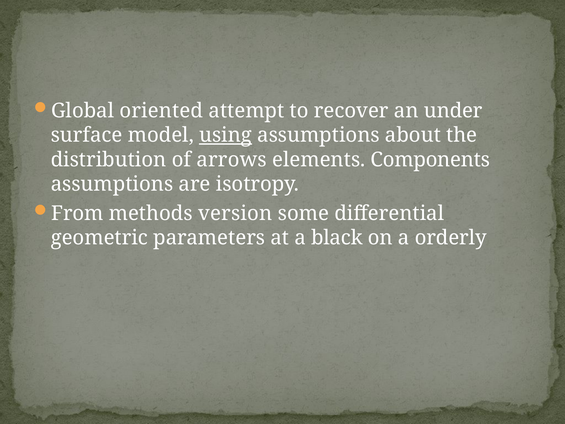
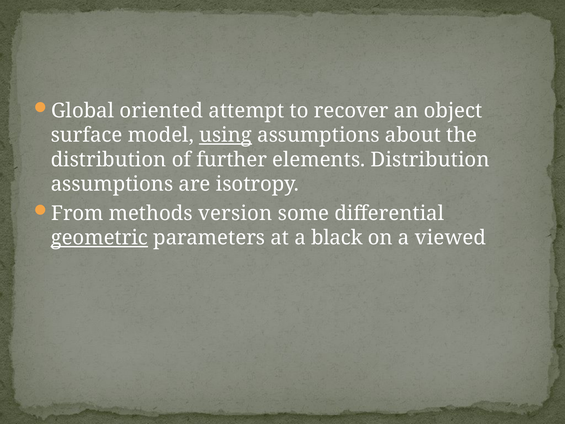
under: under -> object
arrows: arrows -> further
elements Components: Components -> Distribution
geometric underline: none -> present
orderly: orderly -> viewed
